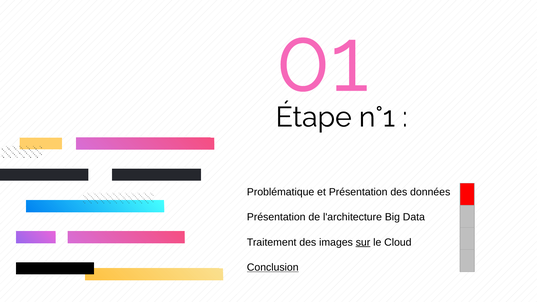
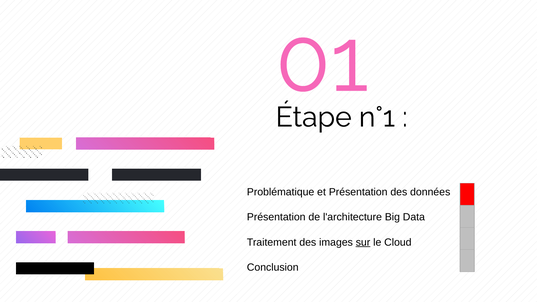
Conclusion underline: present -> none
